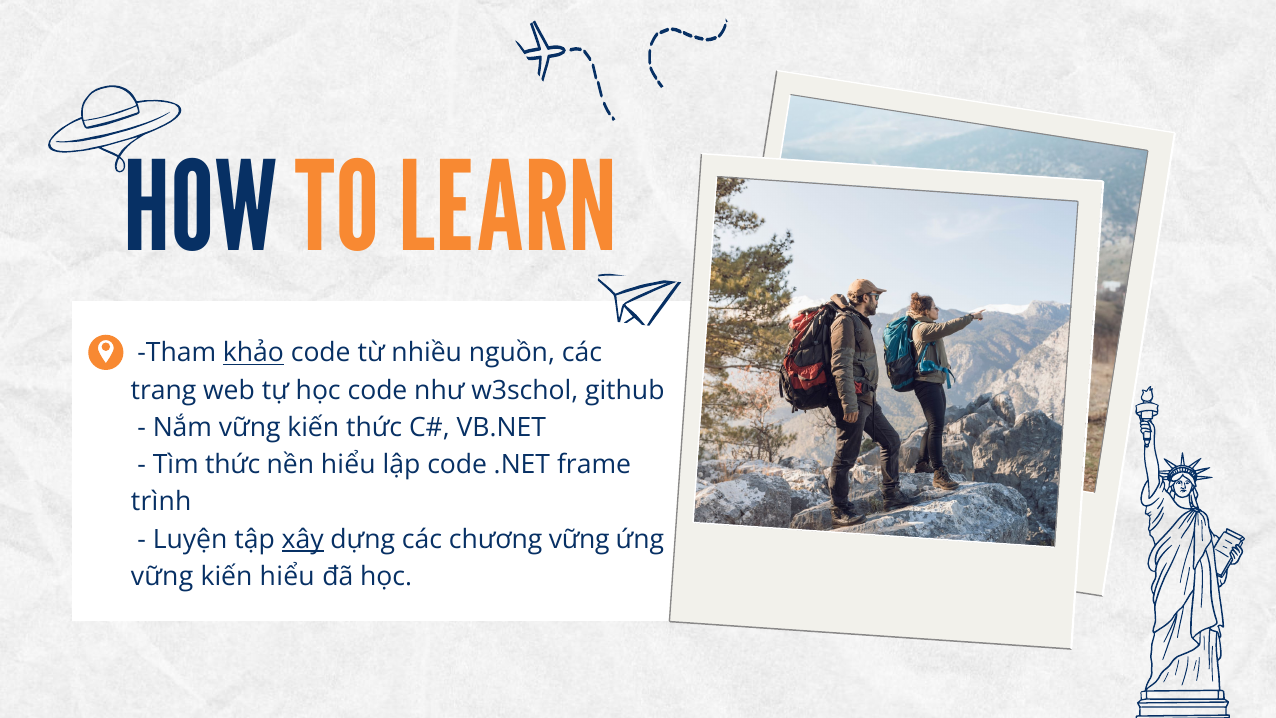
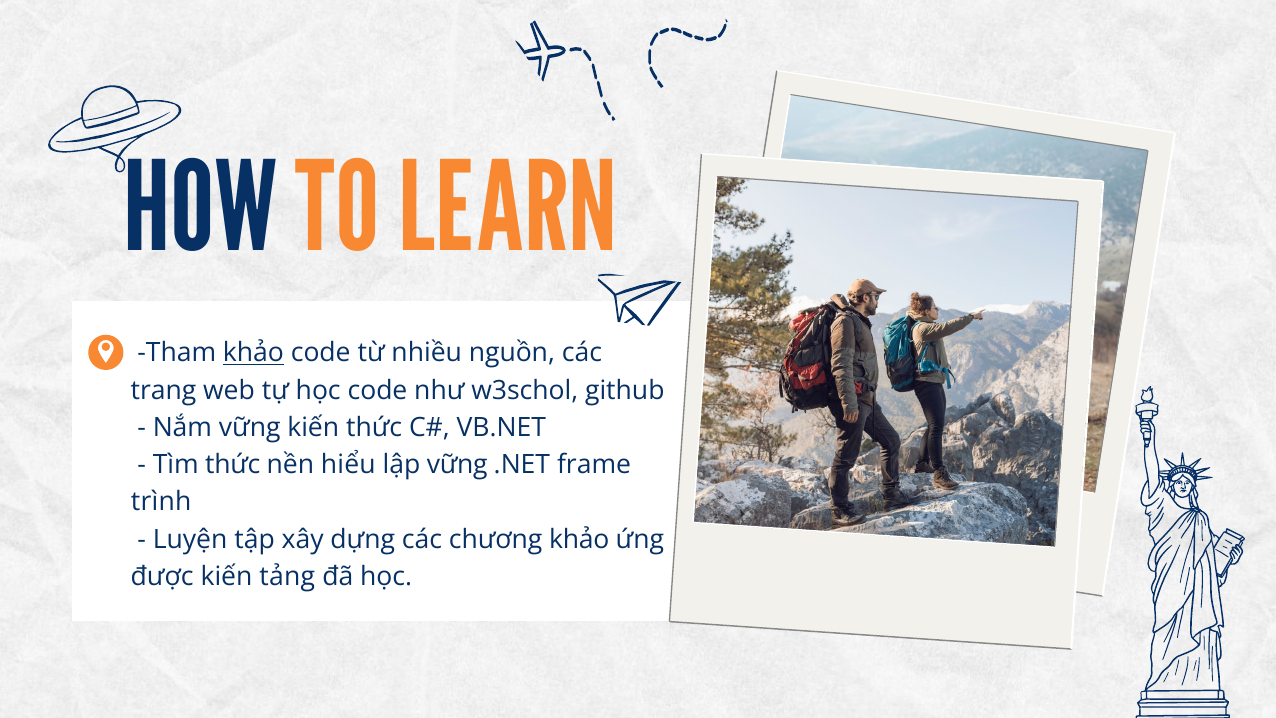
lập code: code -> vững
xây underline: present -> none
chương vững: vững -> khảo
vững at (162, 576): vững -> được
kiến hiểu: hiểu -> tảng
